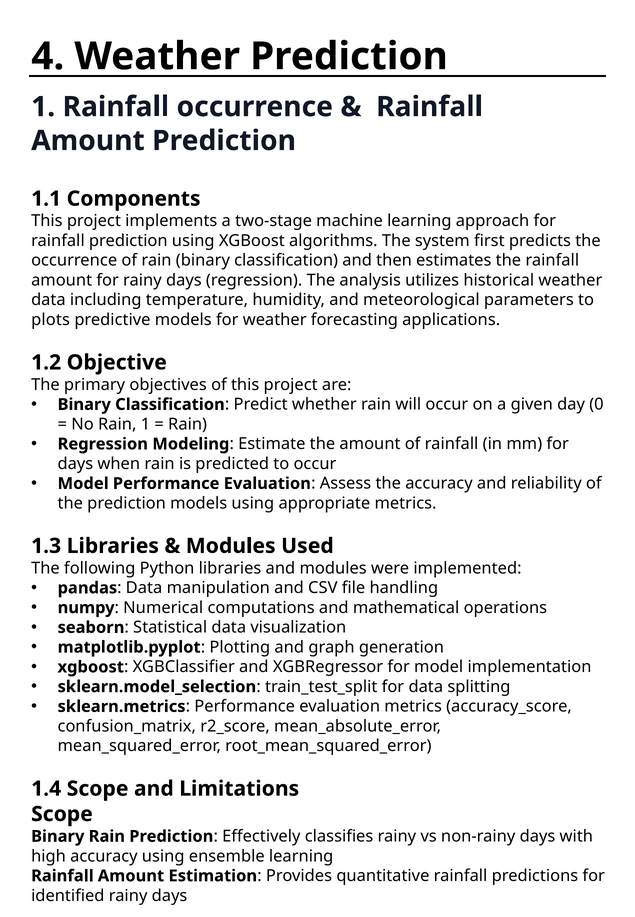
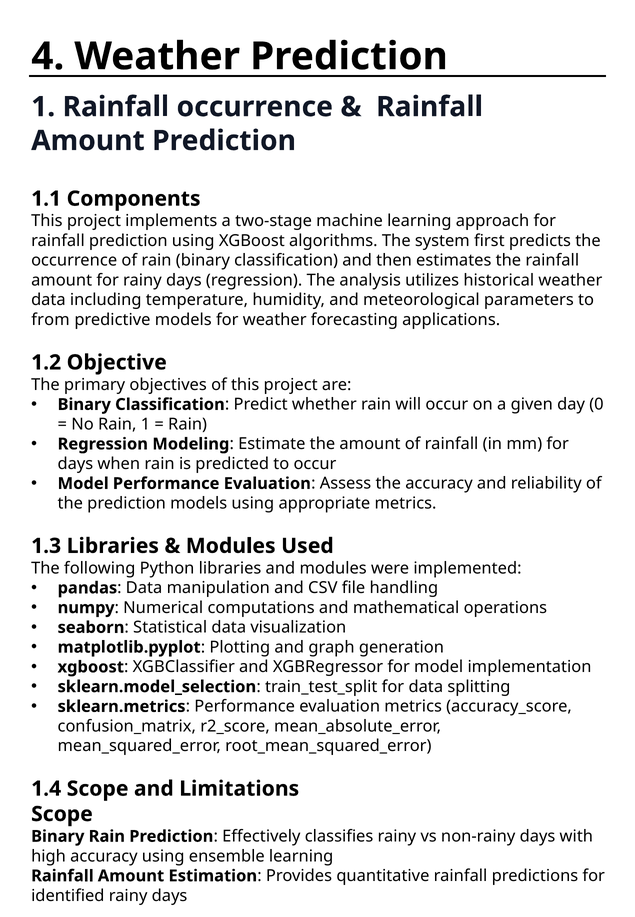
plots: plots -> from
